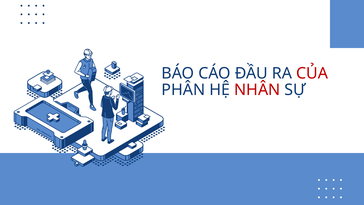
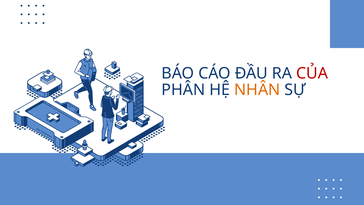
NHÂN colour: red -> orange
